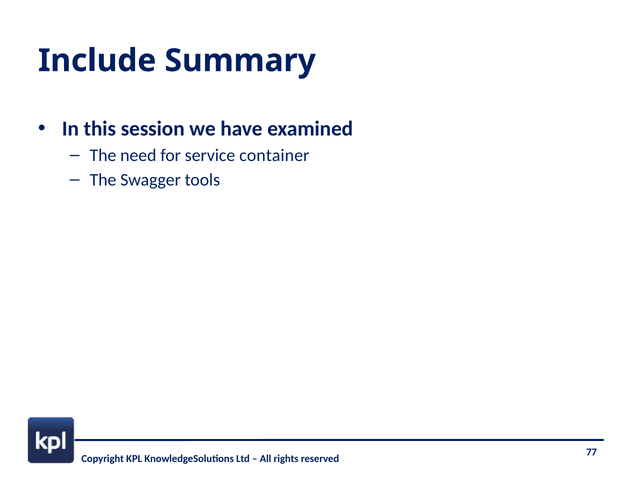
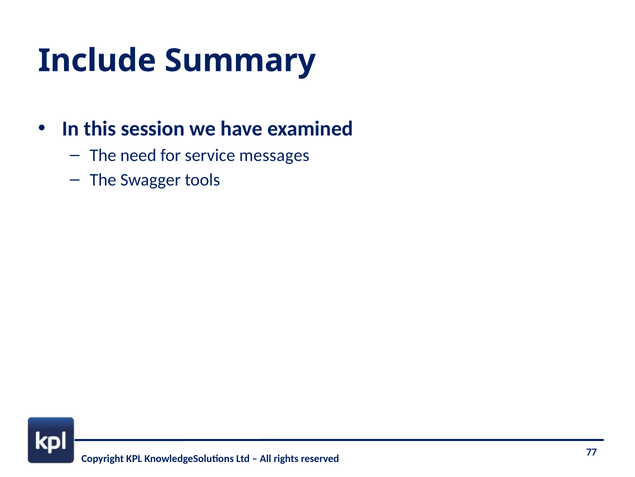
container: container -> messages
